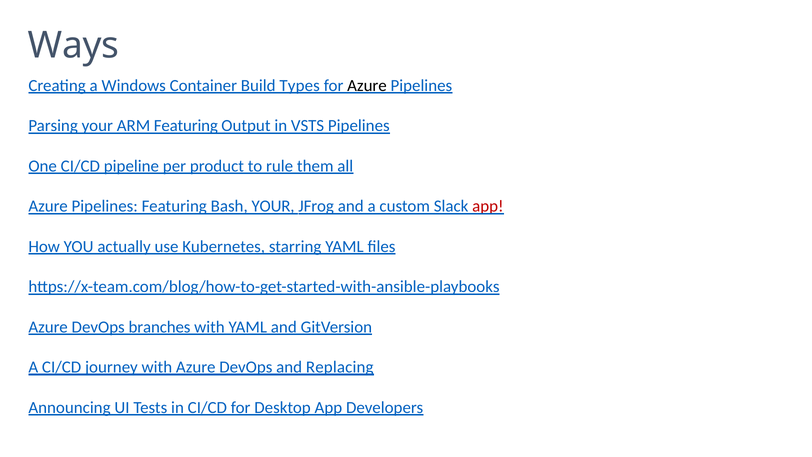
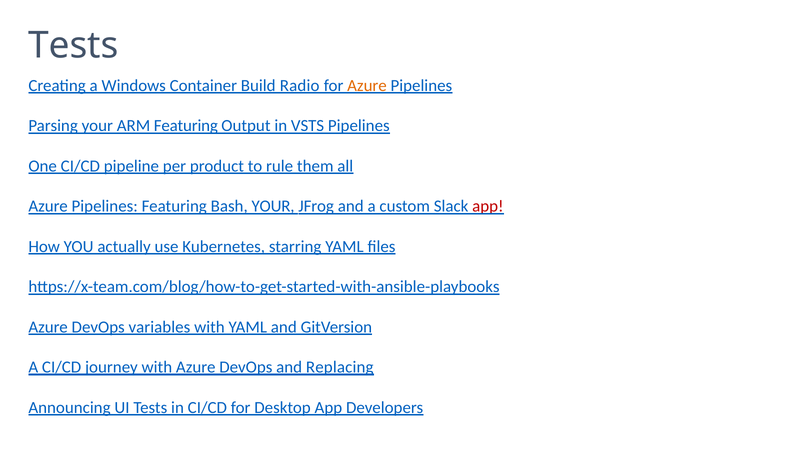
Ways at (73, 46): Ways -> Tests
Types: Types -> Radio
Azure at (367, 86) colour: black -> orange
branches: branches -> variables
